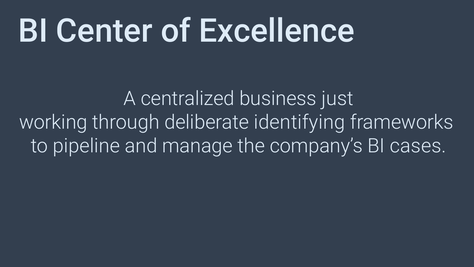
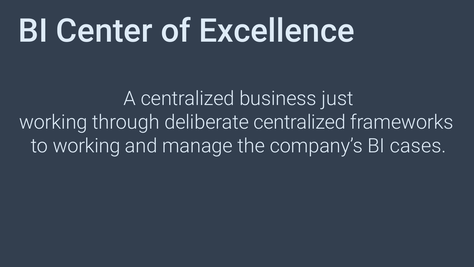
deliberate identifying: identifying -> centralized
to pipeline: pipeline -> working
